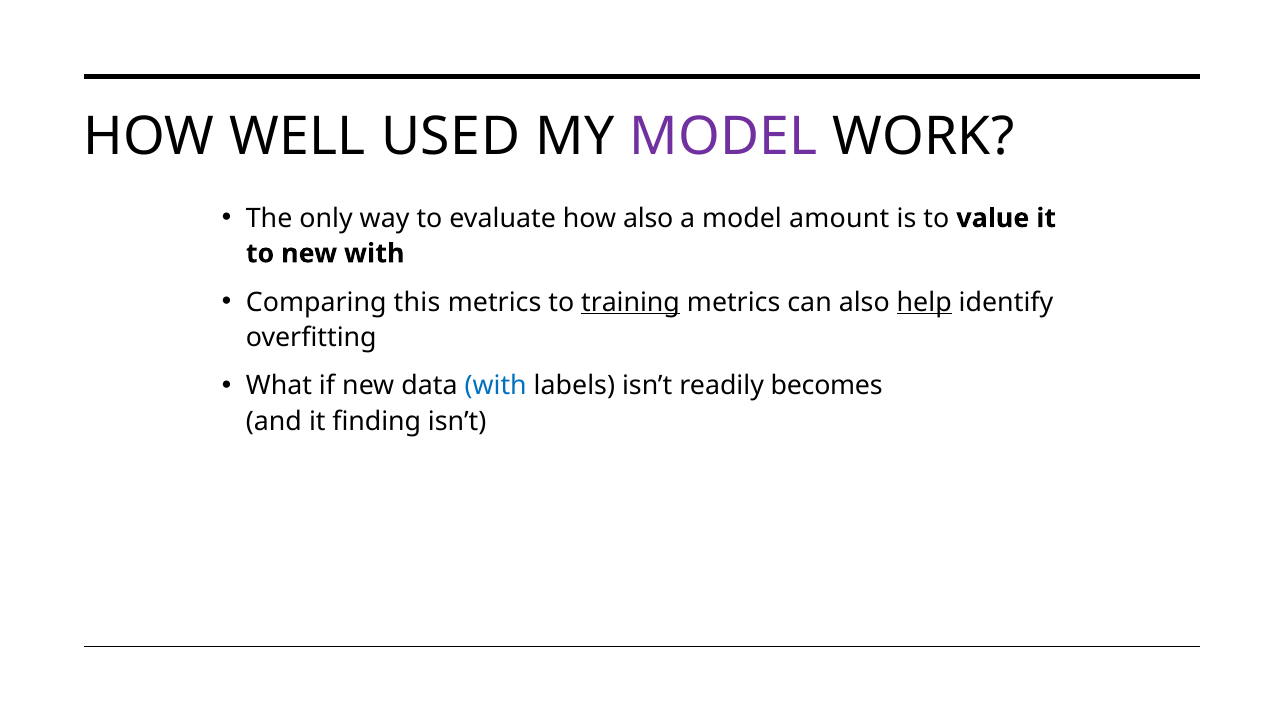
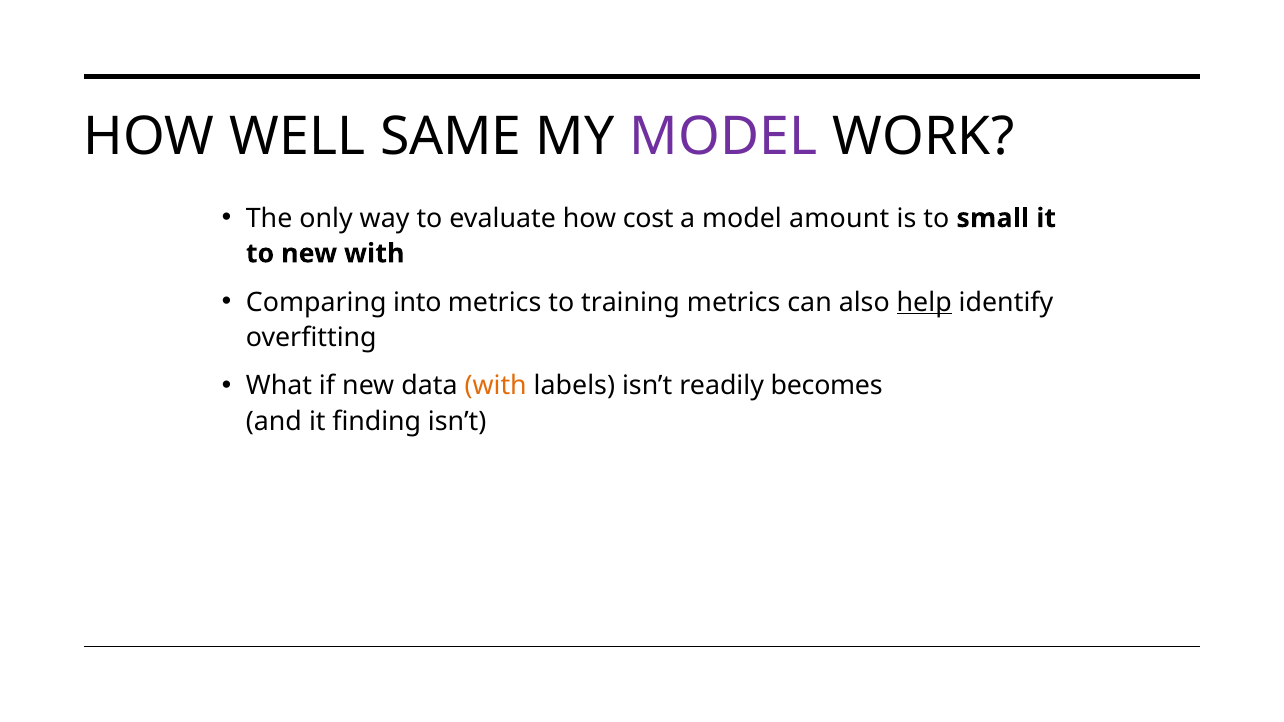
USED: USED -> SAME
how also: also -> cost
value: value -> small
this: this -> into
training underline: present -> none
with at (496, 386) colour: blue -> orange
